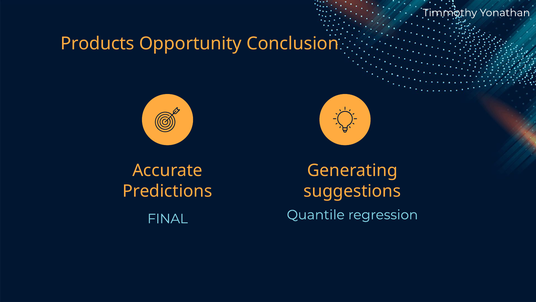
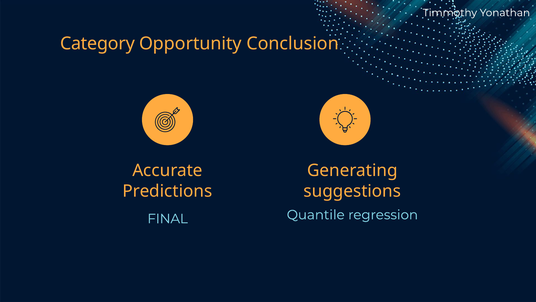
Products: Products -> Category
